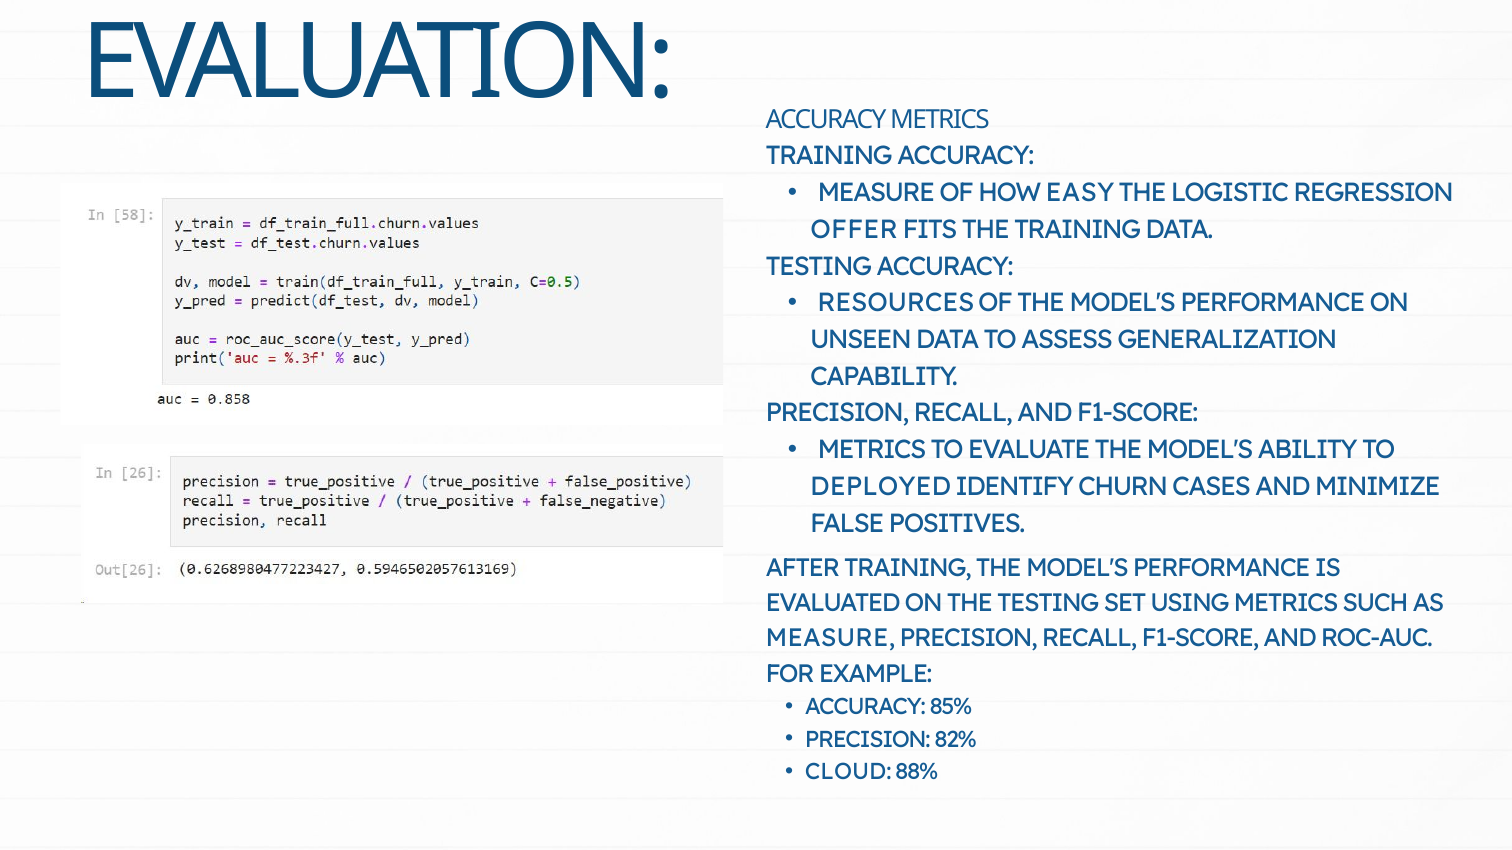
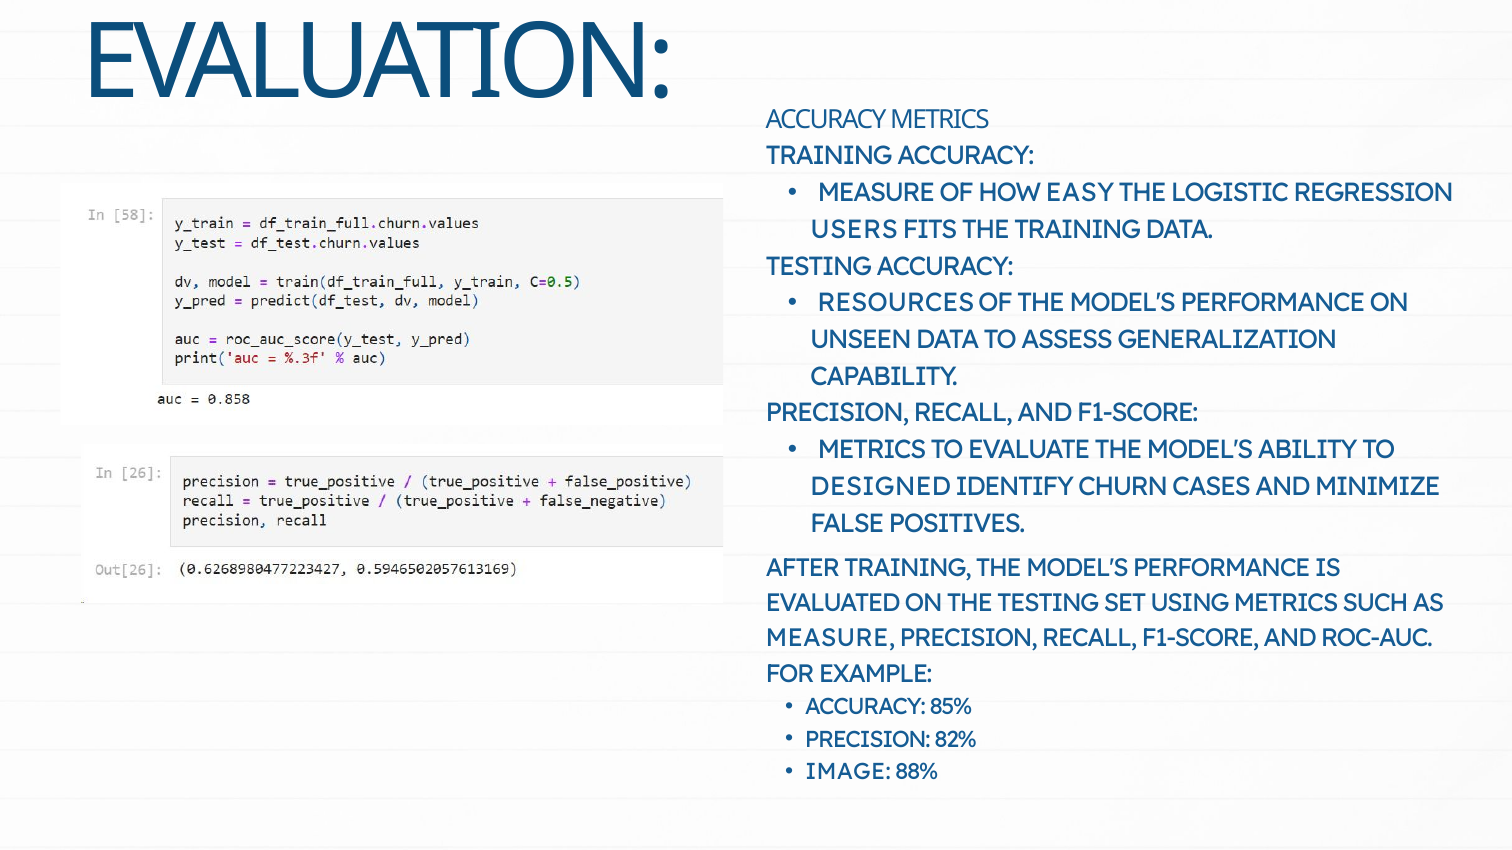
OFFER: OFFER -> USERS
DEPLOYED: DEPLOYED -> DESIGNED
CLOUD: CLOUD -> IMAGE
